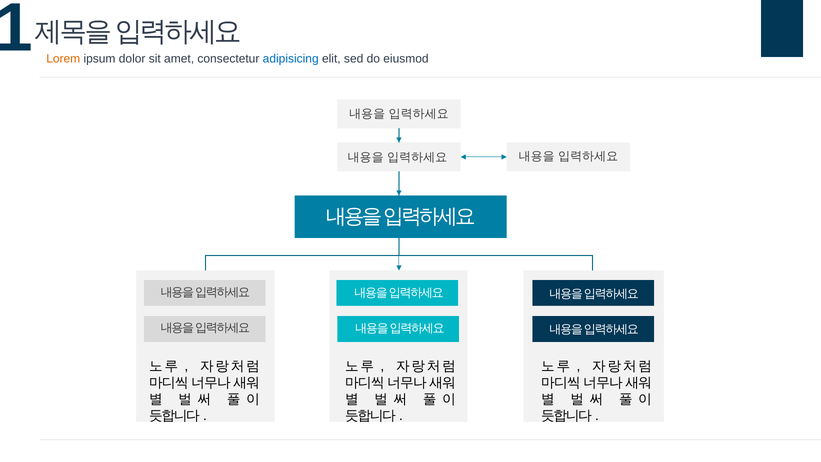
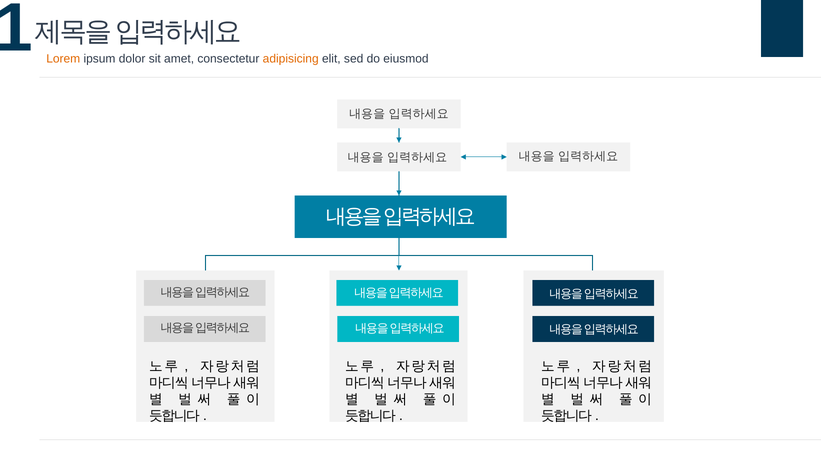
adipisicing colour: blue -> orange
